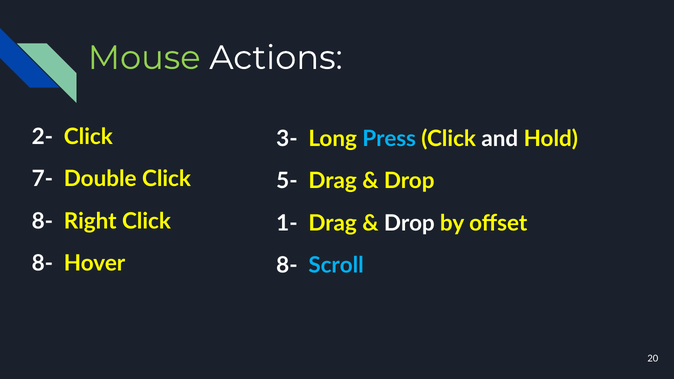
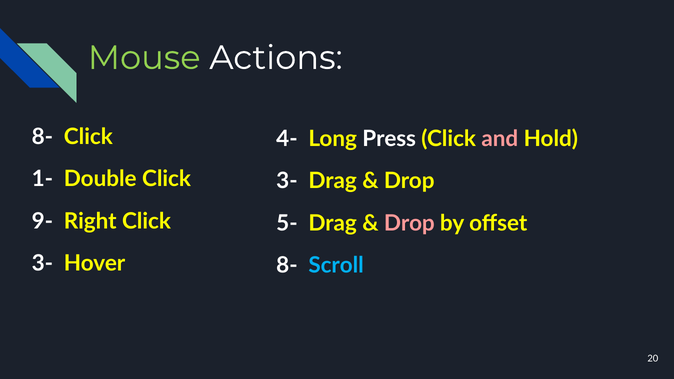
2- at (42, 137): 2- -> 8-
3-: 3- -> 4-
Press colour: light blue -> white
and colour: white -> pink
7-: 7- -> 1-
5- at (287, 181): 5- -> 3-
8- at (42, 221): 8- -> 9-
1-: 1- -> 5-
Drop at (409, 223) colour: white -> pink
8- at (42, 264): 8- -> 3-
